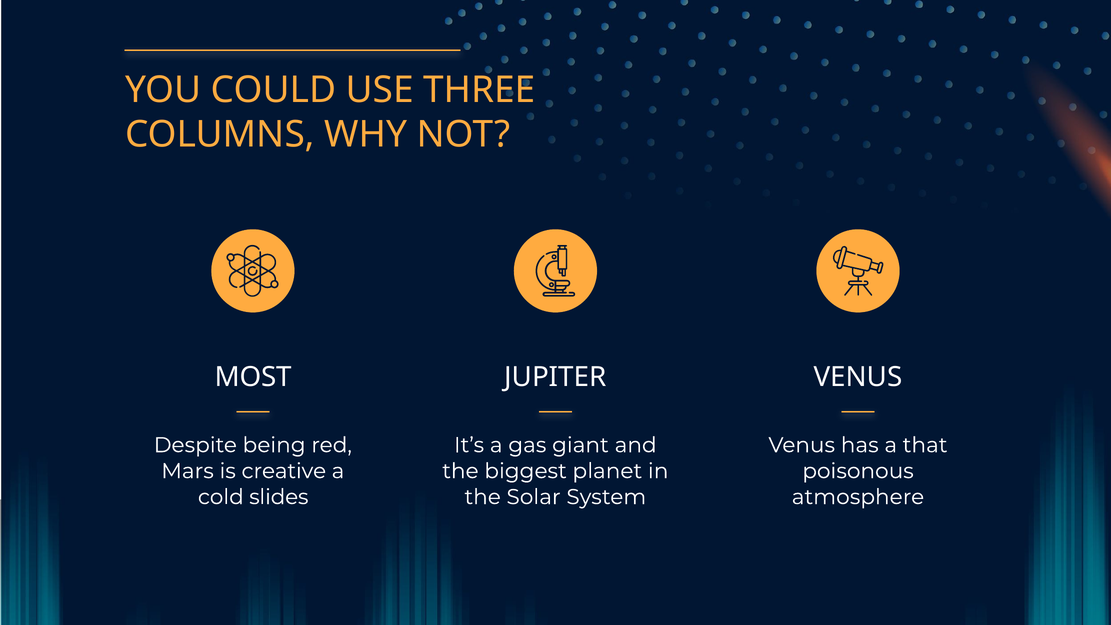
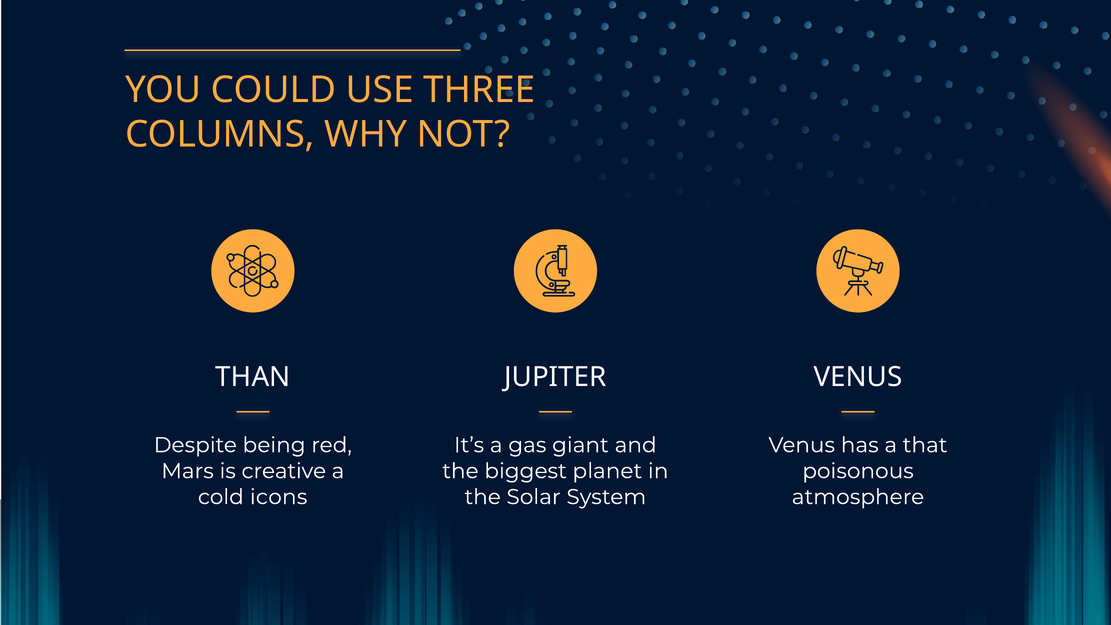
MOST: MOST -> THAN
slides: slides -> icons
